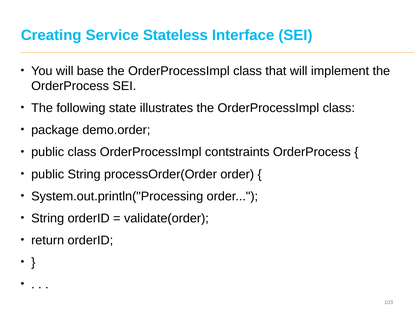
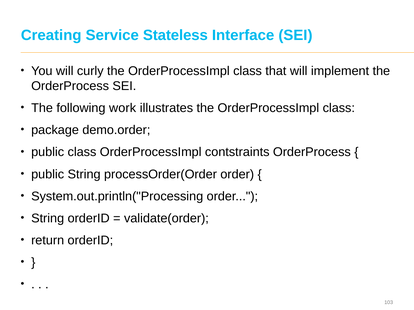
base: base -> curly
state: state -> work
